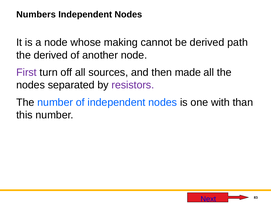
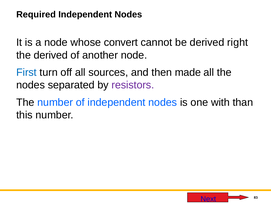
Numbers: Numbers -> Required
making: making -> convert
path: path -> right
First colour: purple -> blue
